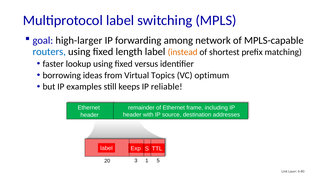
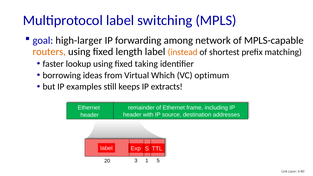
routers colour: blue -> orange
versus: versus -> taking
Topics: Topics -> Which
reliable: reliable -> extracts
